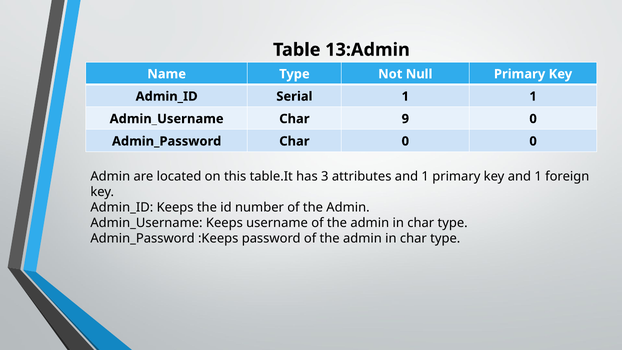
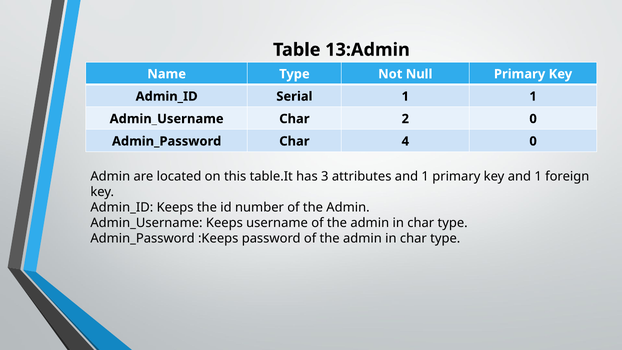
9: 9 -> 2
Char 0: 0 -> 4
